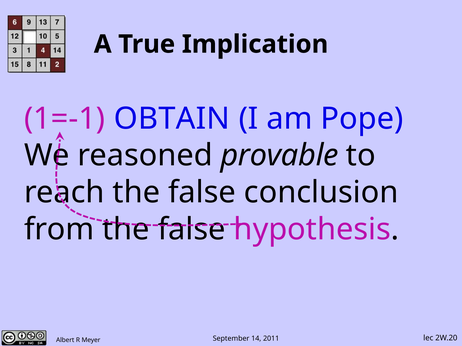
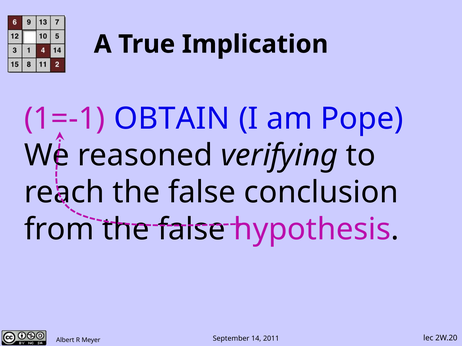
provable: provable -> verifying
